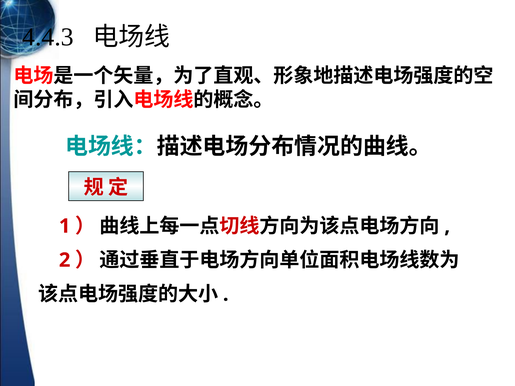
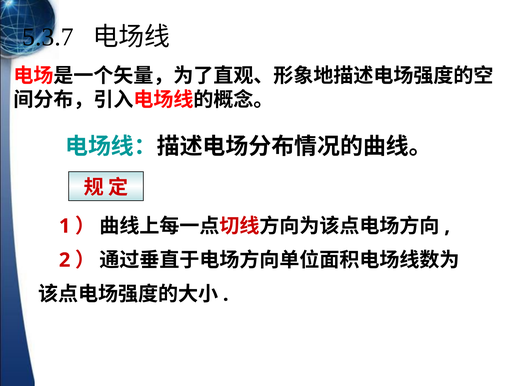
4.4.3: 4.4.3 -> 5.3.7
